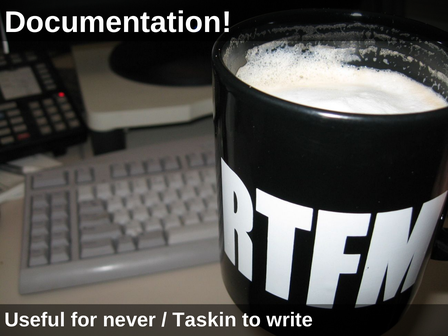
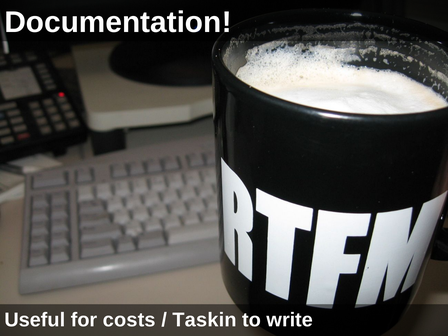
never: never -> costs
